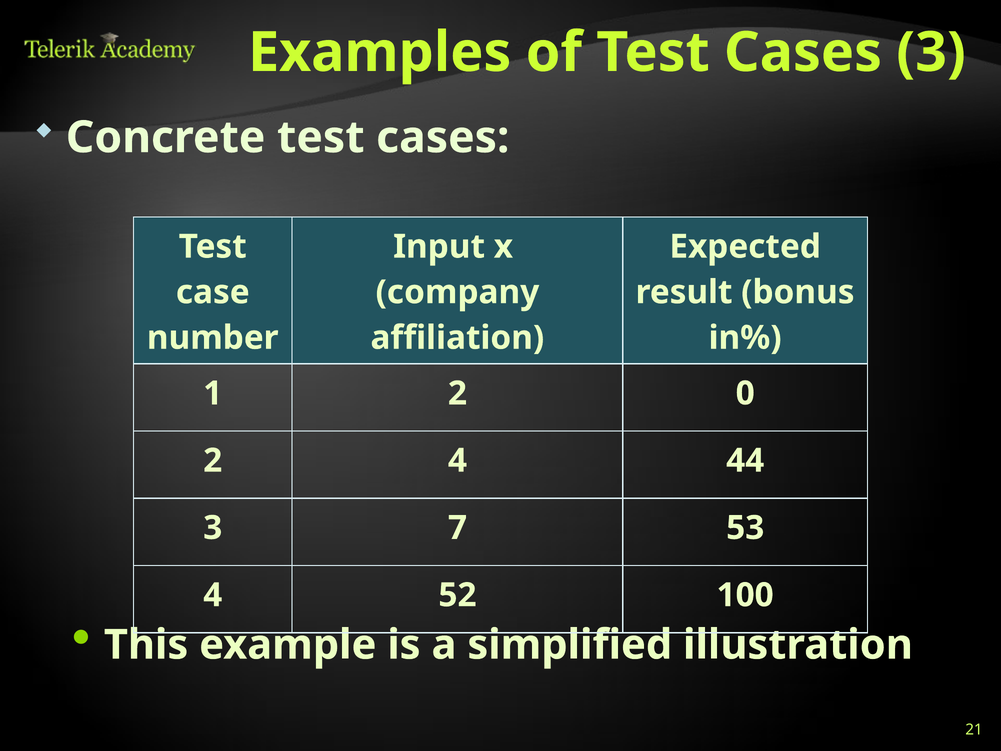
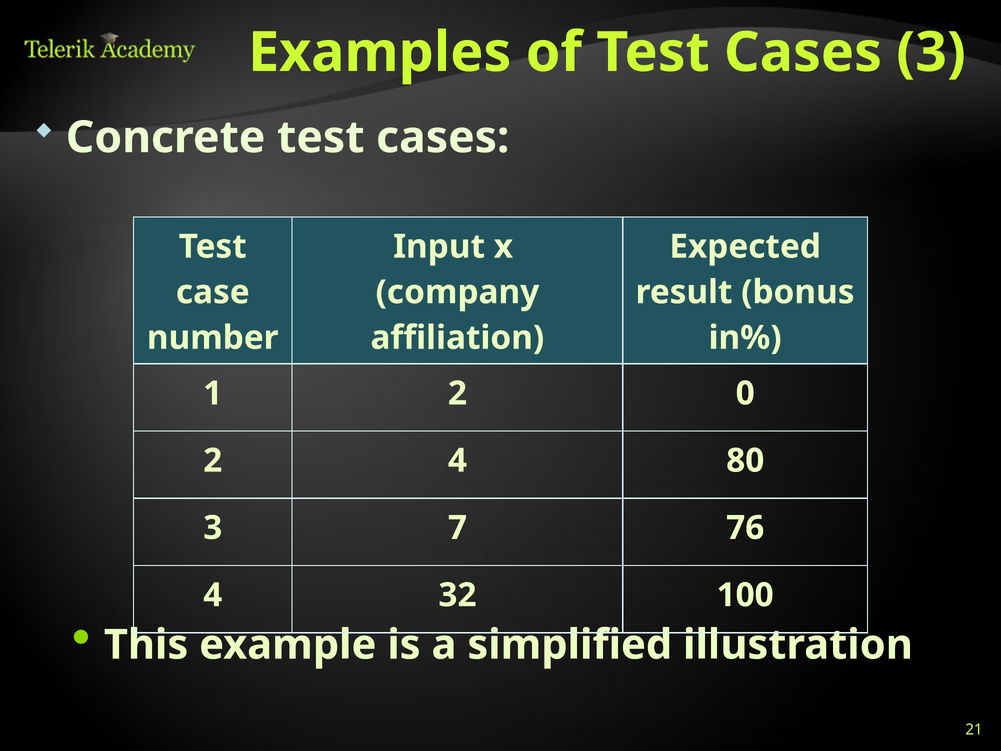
44: 44 -> 80
53: 53 -> 76
52: 52 -> 32
